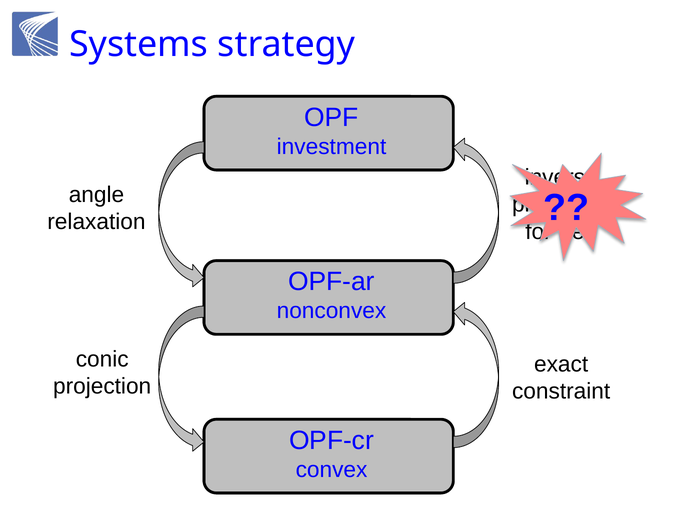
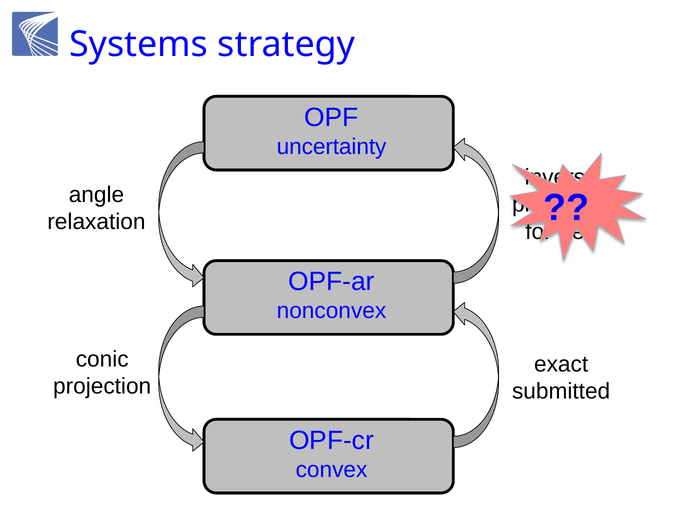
investment: investment -> uncertainty
constraint: constraint -> submitted
